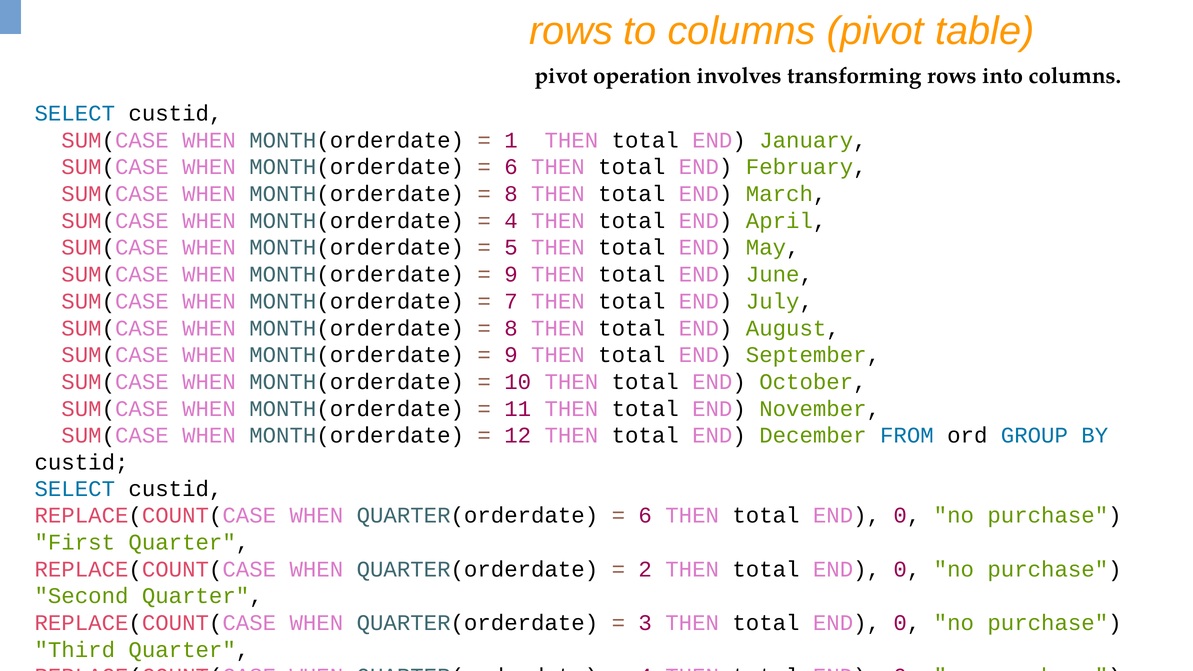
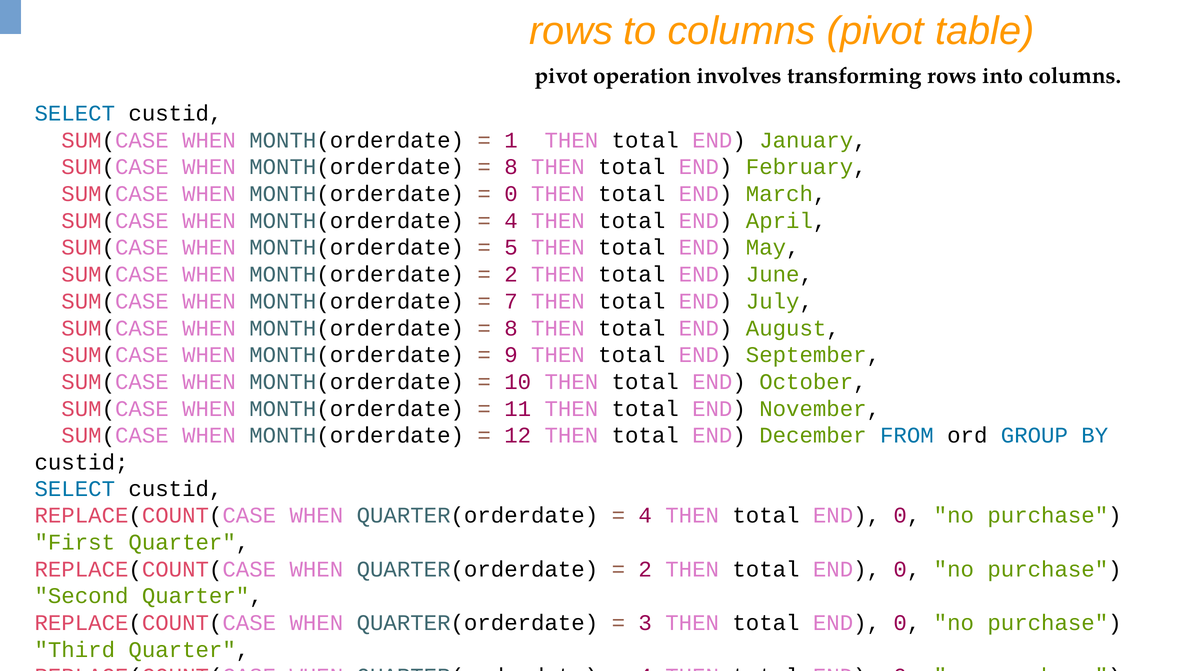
6 at (511, 167): 6 -> 8
8 at (511, 194): 8 -> 0
9 at (511, 274): 9 -> 2
6 at (645, 516): 6 -> 4
